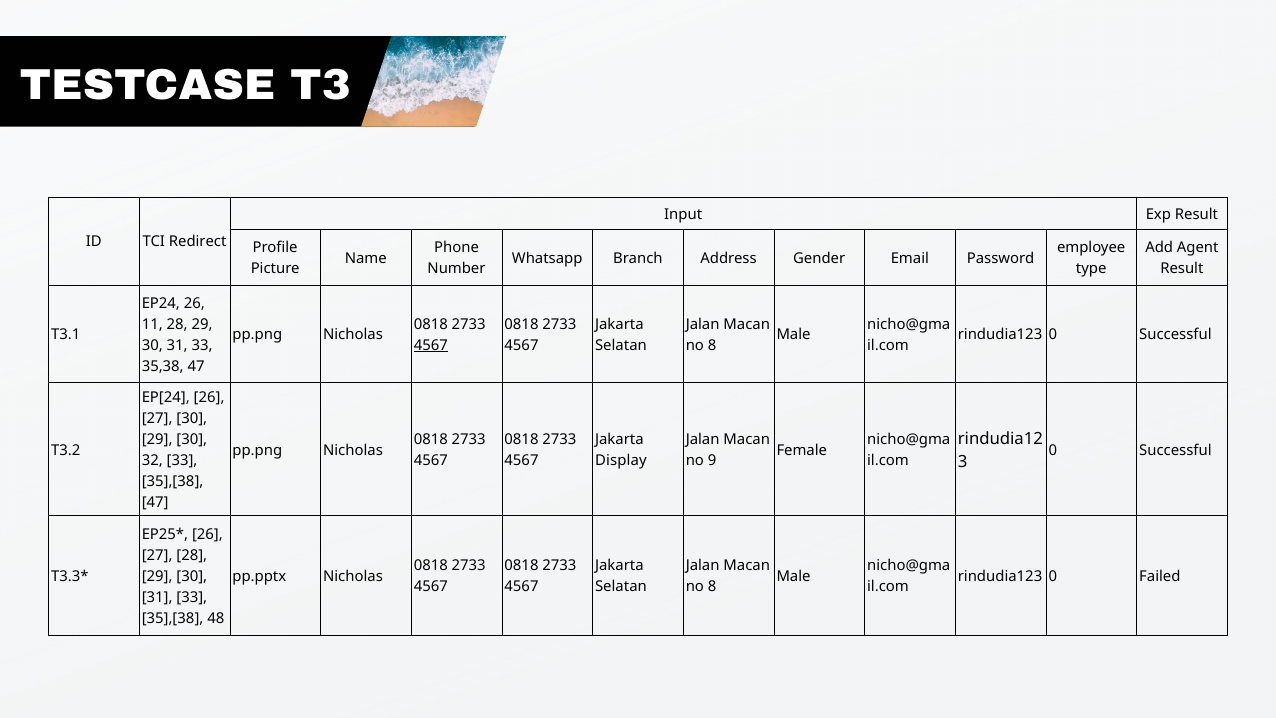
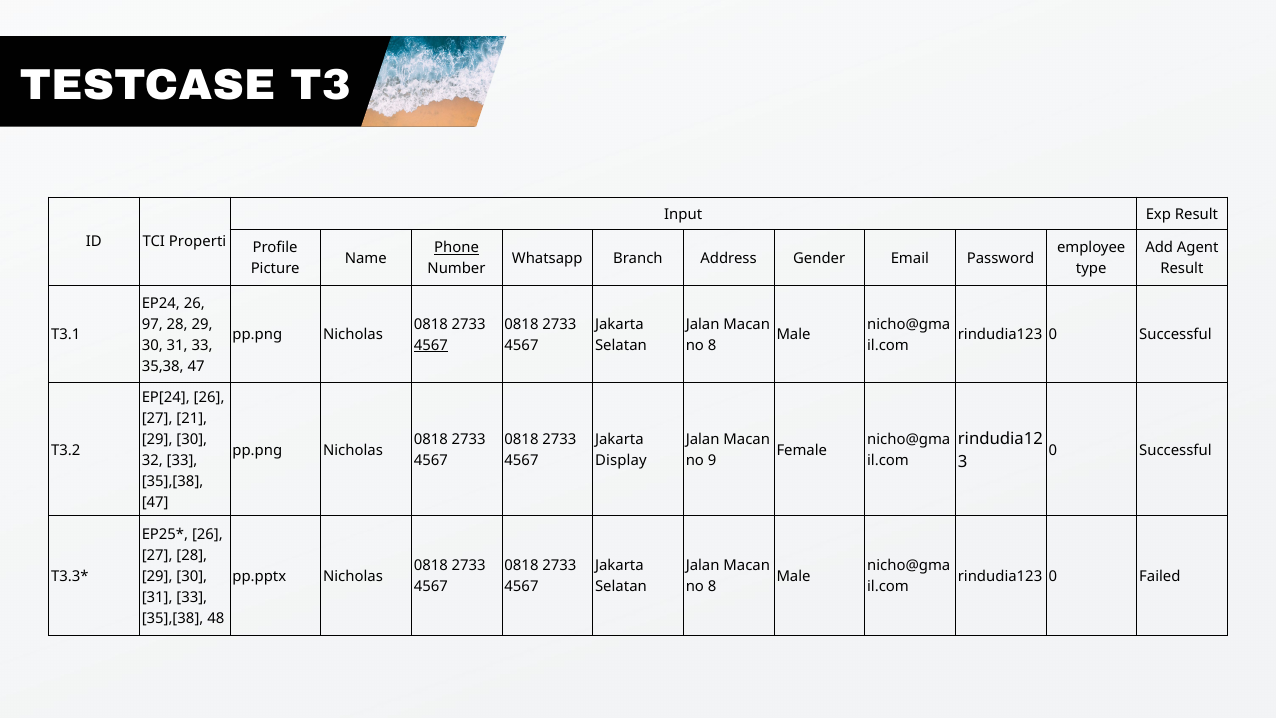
Redirect: Redirect -> Properti
Phone underline: none -> present
11: 11 -> 97
27 30: 30 -> 21
